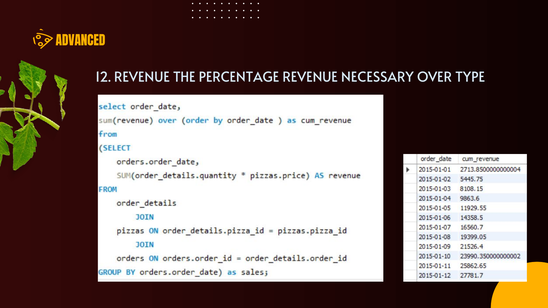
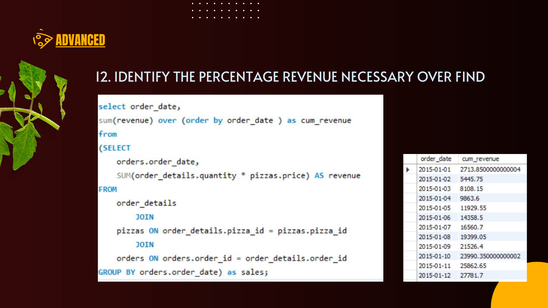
ADVANCED underline: none -> present
12 REVENUE: REVENUE -> IDENTIFY
TYPE: TYPE -> FIND
